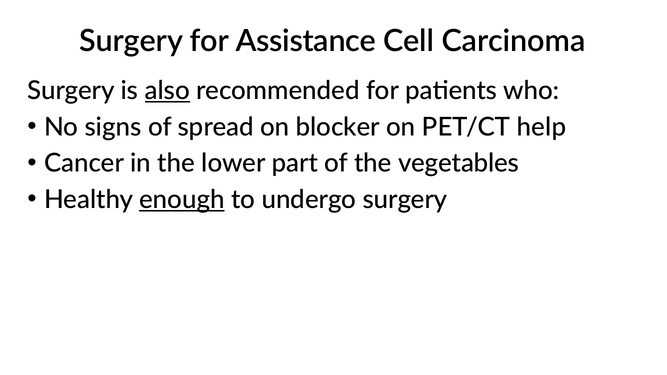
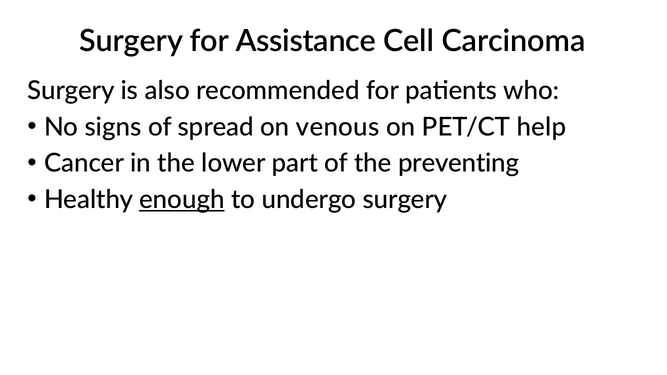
also underline: present -> none
blocker: blocker -> venous
vegetables: vegetables -> preventing
